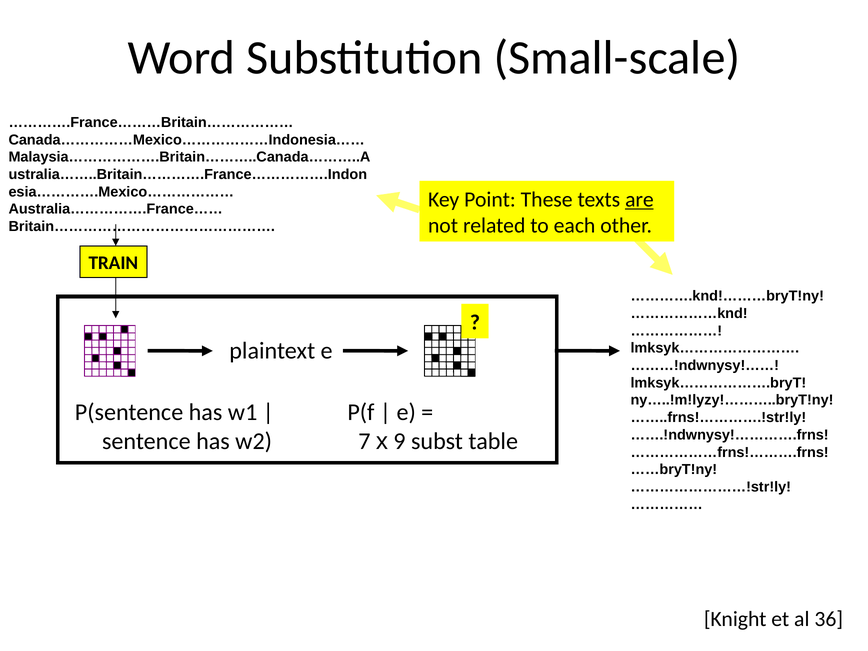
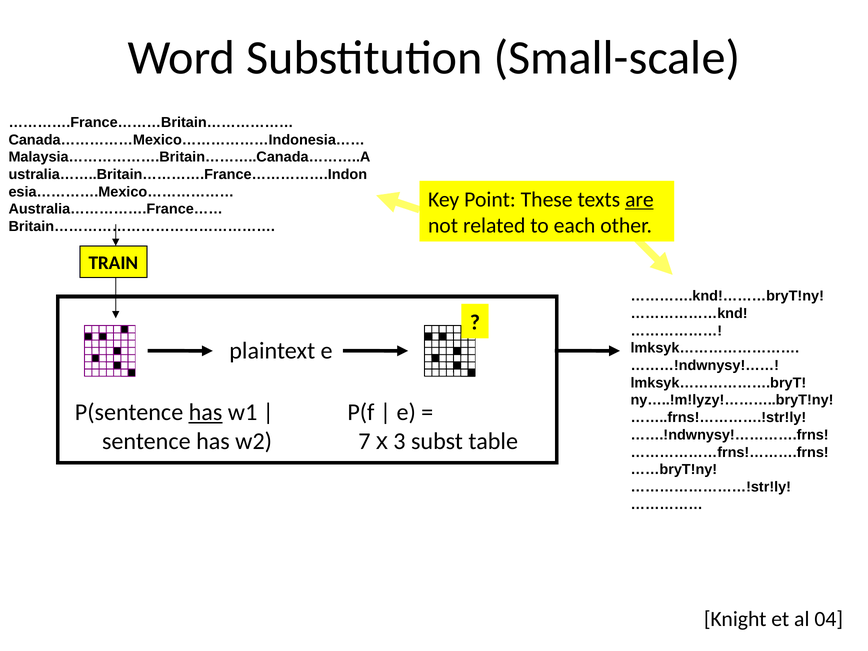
has at (205, 412) underline: none -> present
9: 9 -> 3
36: 36 -> 04
